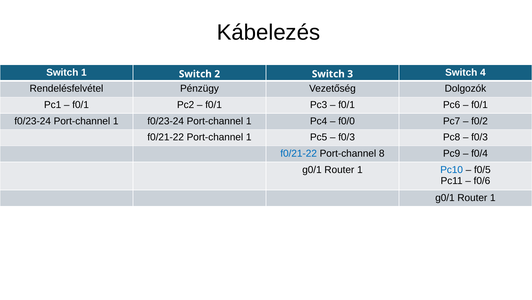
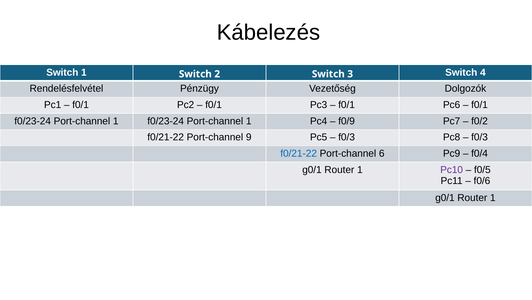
f0/0: f0/0 -> f0/9
f0/21-22 Port-channel 1: 1 -> 9
8: 8 -> 6
Pc10 colour: blue -> purple
